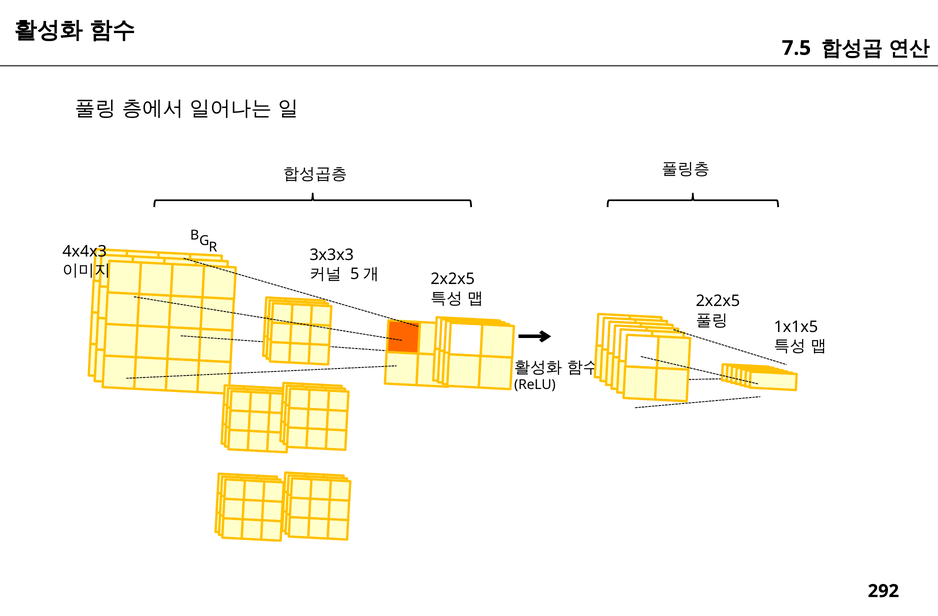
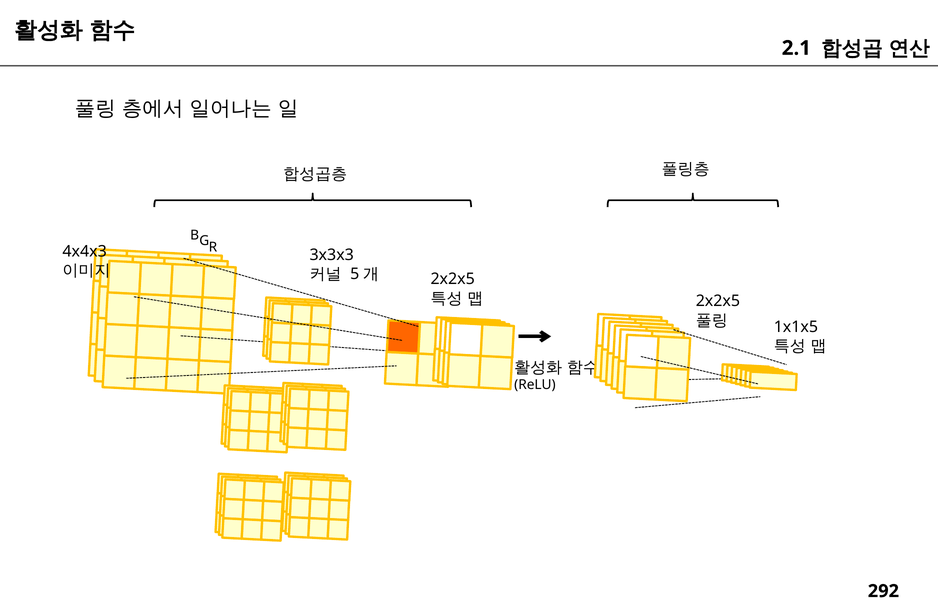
7.5: 7.5 -> 2.1
